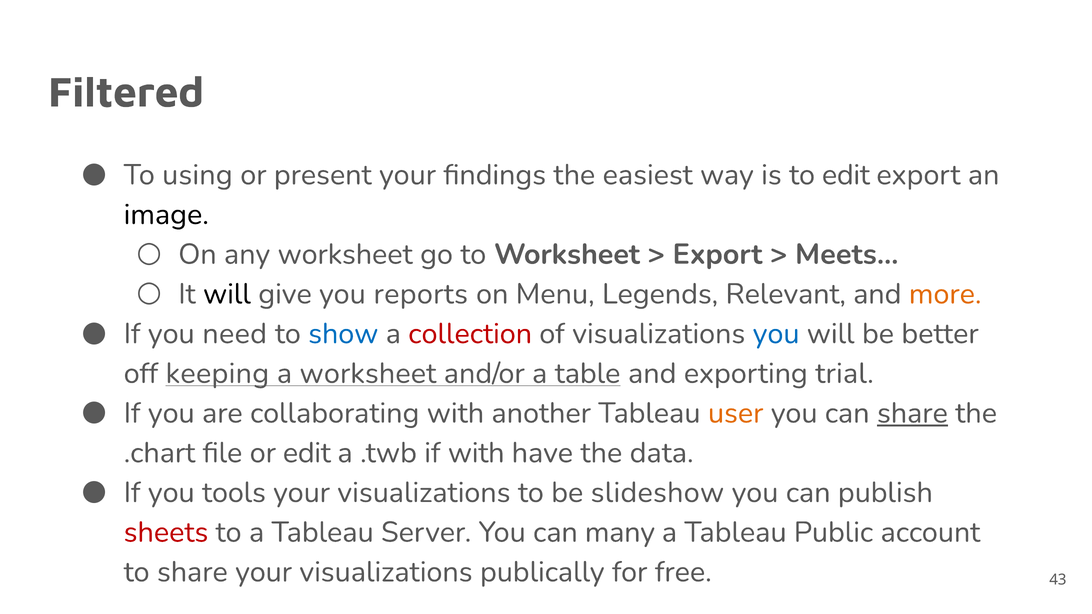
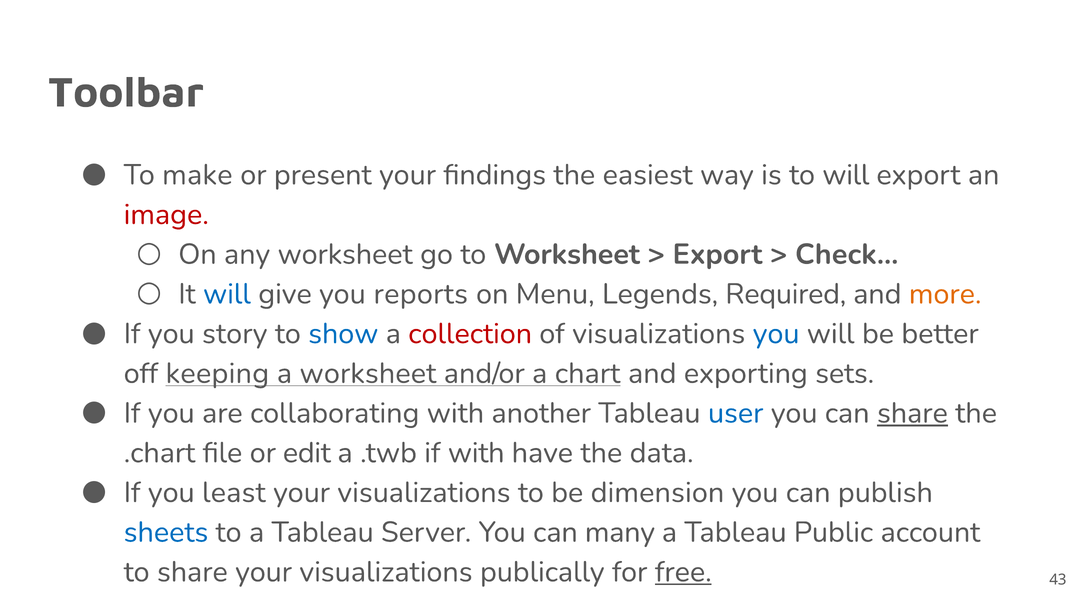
Filtered: Filtered -> Toolbar
using: using -> make
to edit: edit -> will
image colour: black -> red
Meets…: Meets… -> Check…
will at (227, 294) colour: black -> blue
Relevant: Relevant -> Required
need: need -> story
table: table -> chart
trial: trial -> sets
user colour: orange -> blue
tools: tools -> least
slideshow: slideshow -> dimension
sheets colour: red -> blue
free underline: none -> present
